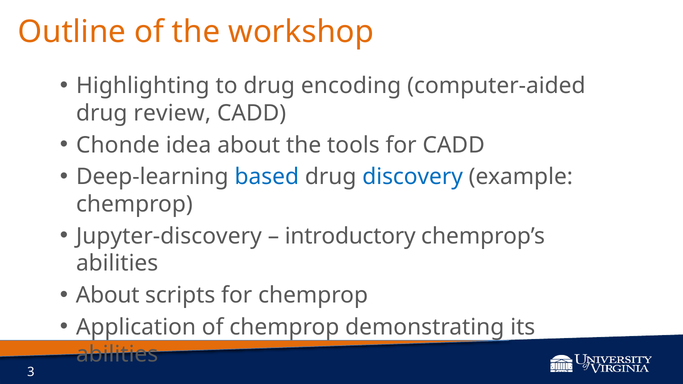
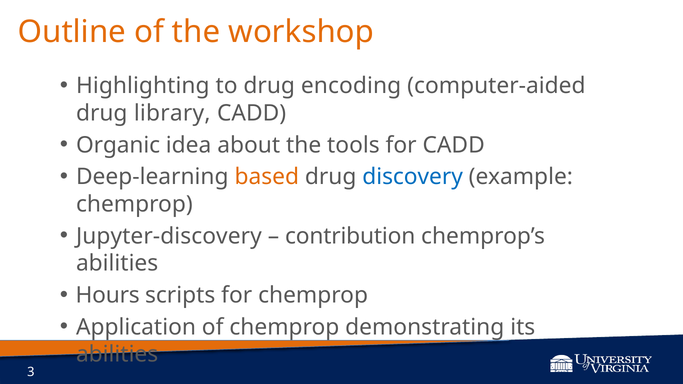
review: review -> library
Chonde: Chonde -> Organic
based colour: blue -> orange
introductory: introductory -> contribution
About at (108, 295): About -> Hours
